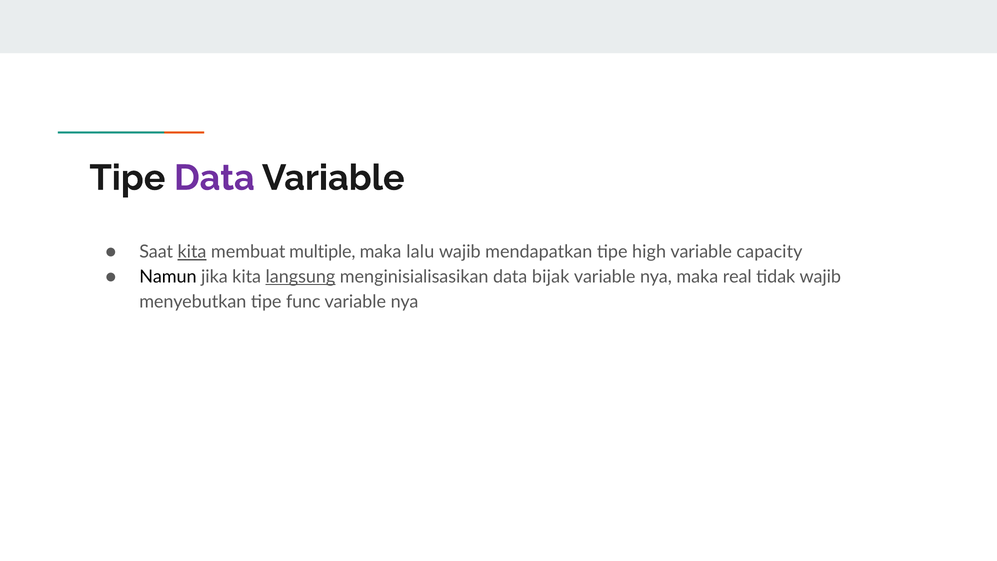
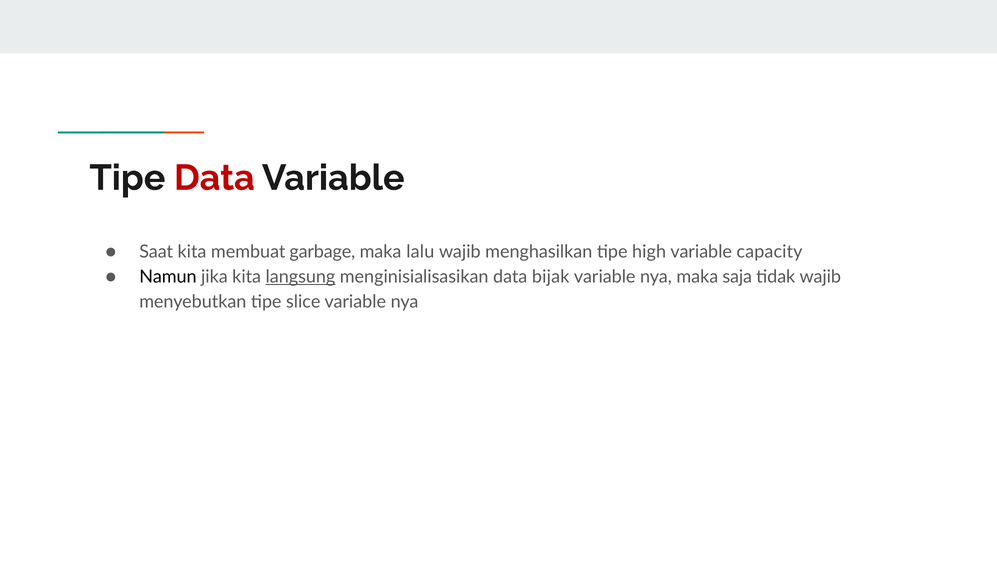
Data at (214, 178) colour: purple -> red
kita at (192, 252) underline: present -> none
multiple: multiple -> garbage
mendapatkan: mendapatkan -> menghasilkan
real: real -> saja
func: func -> slice
